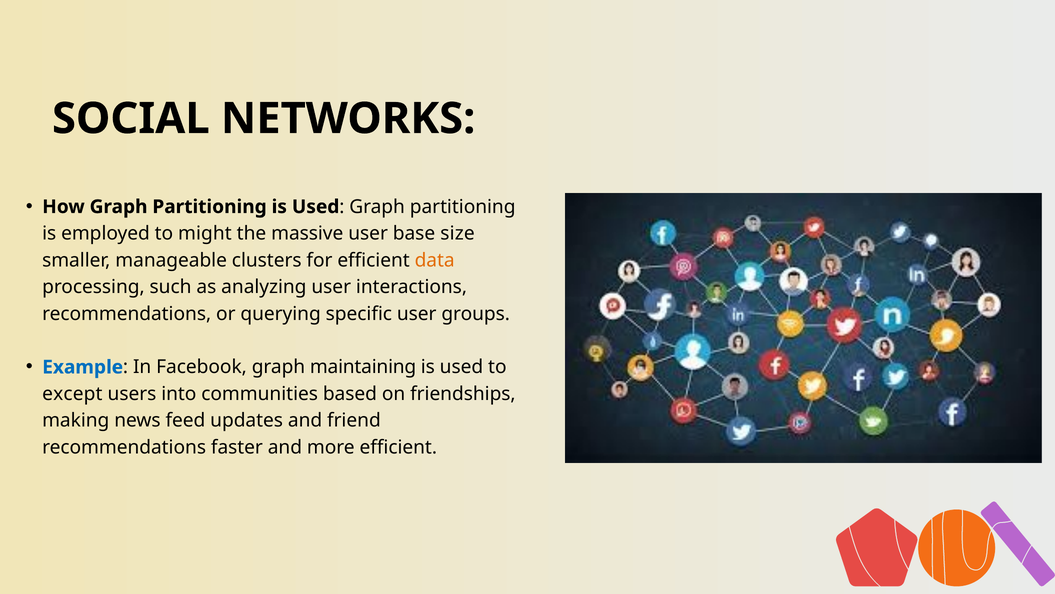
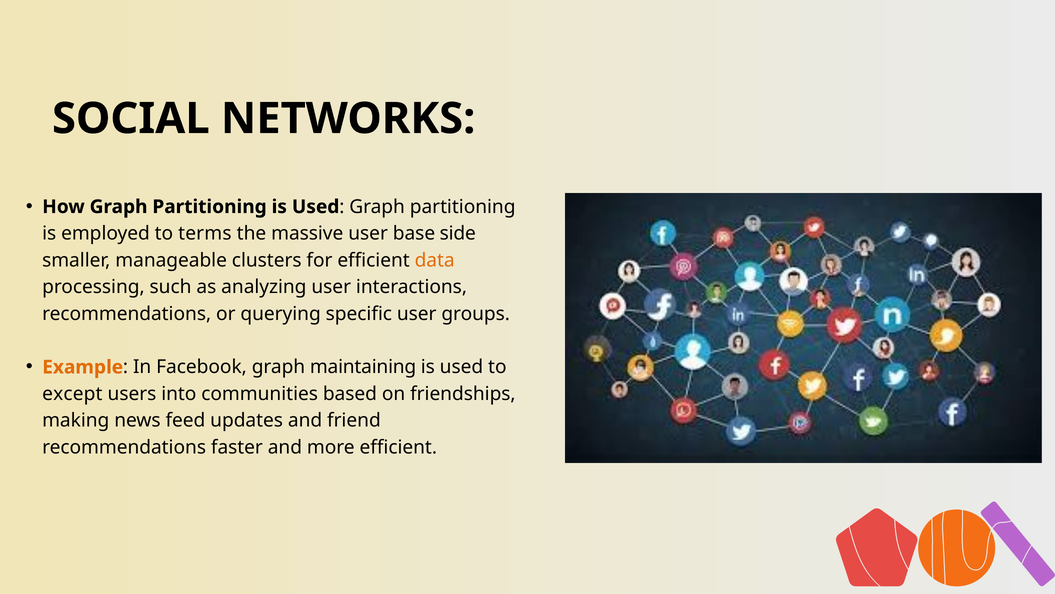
might: might -> terms
size: size -> side
Example colour: blue -> orange
